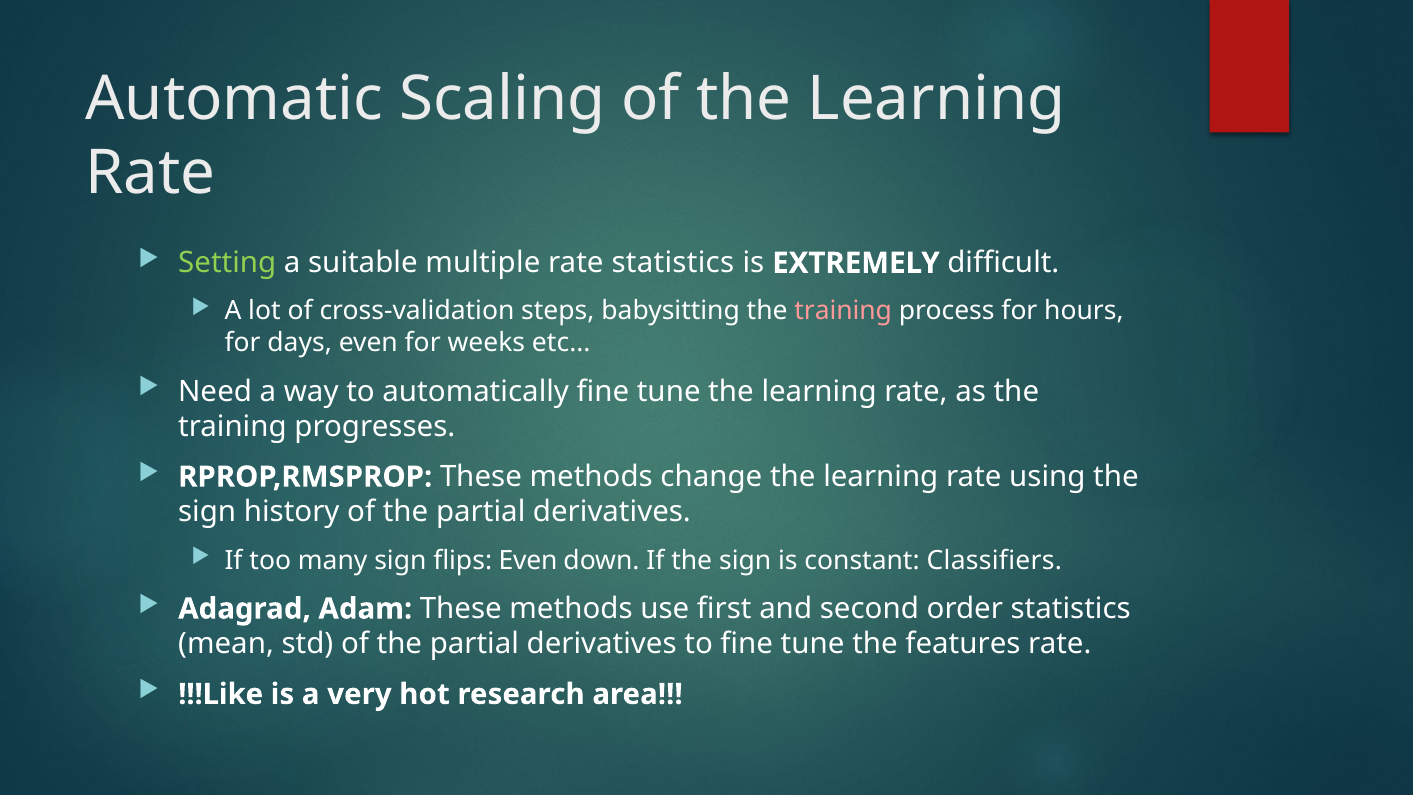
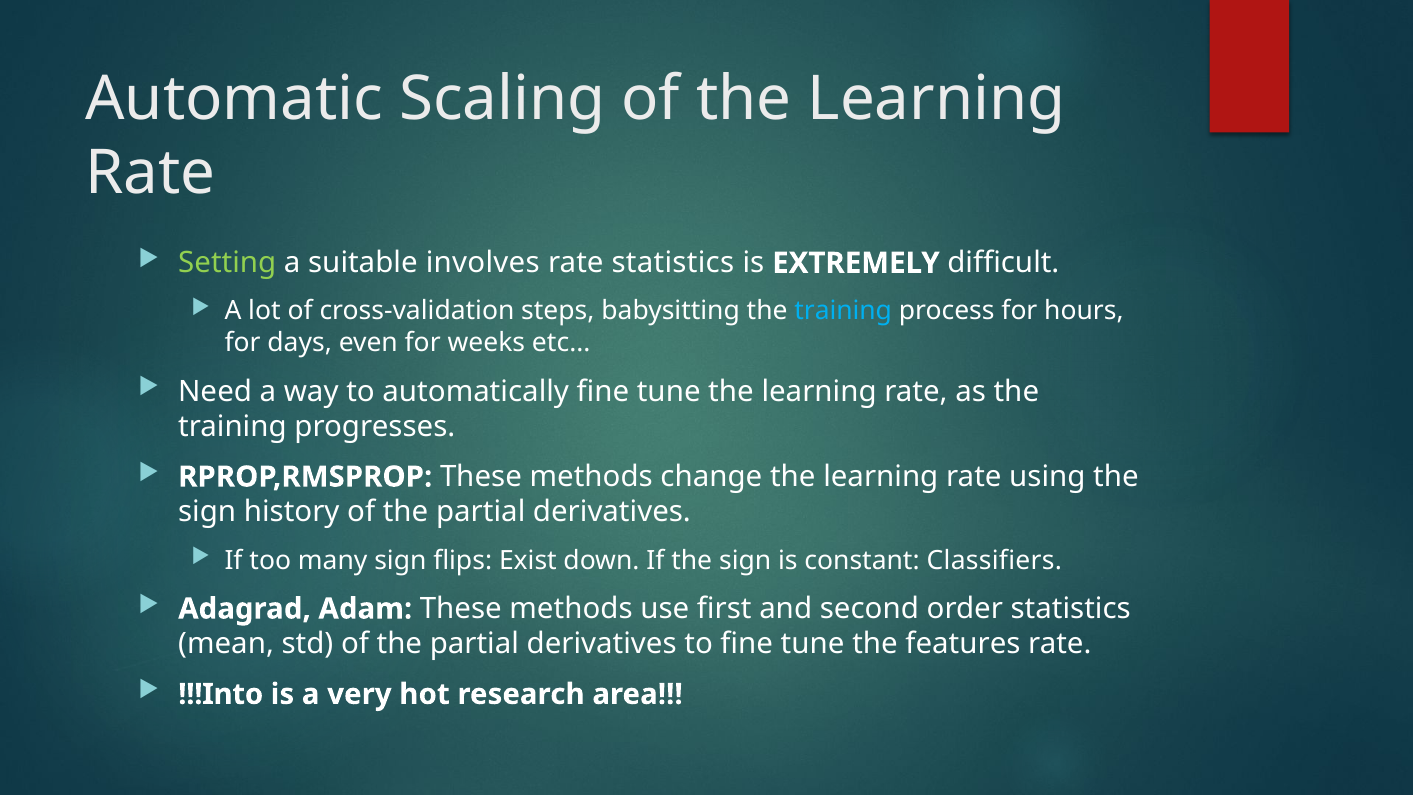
multiple: multiple -> involves
training at (843, 311) colour: pink -> light blue
flips Even: Even -> Exist
!!!Like: !!!Like -> !!!Into
